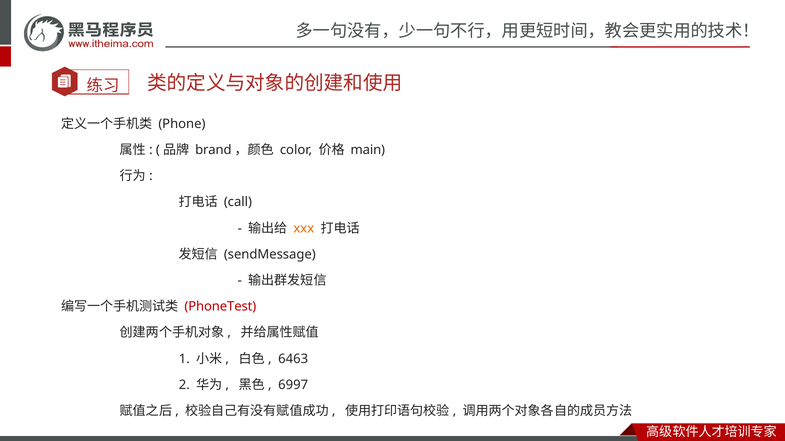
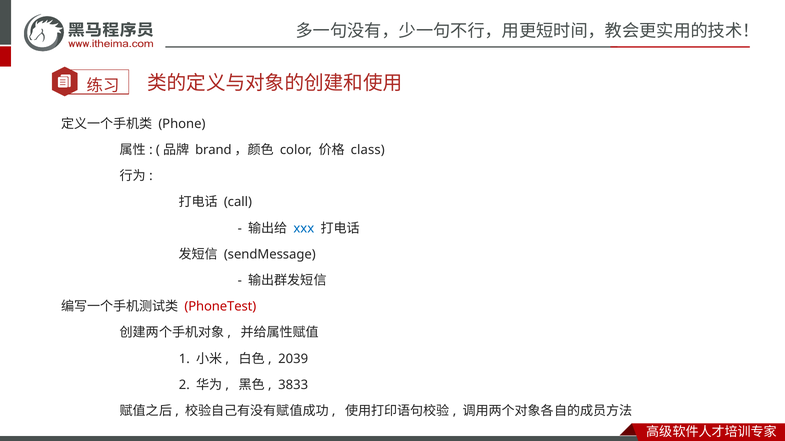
main: main -> class
xxx colour: orange -> blue
6463: 6463 -> 2039
6997: 6997 -> 3833
